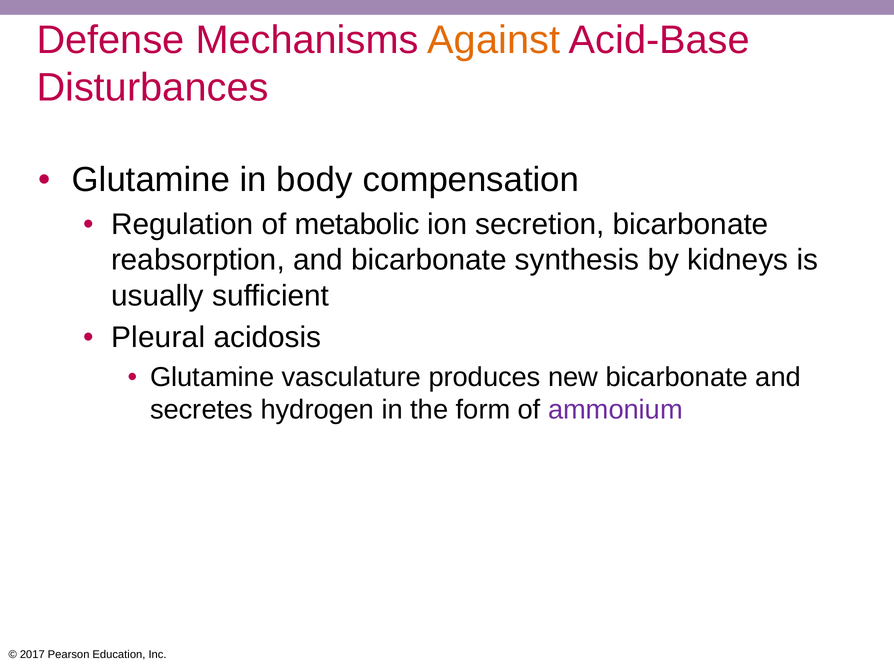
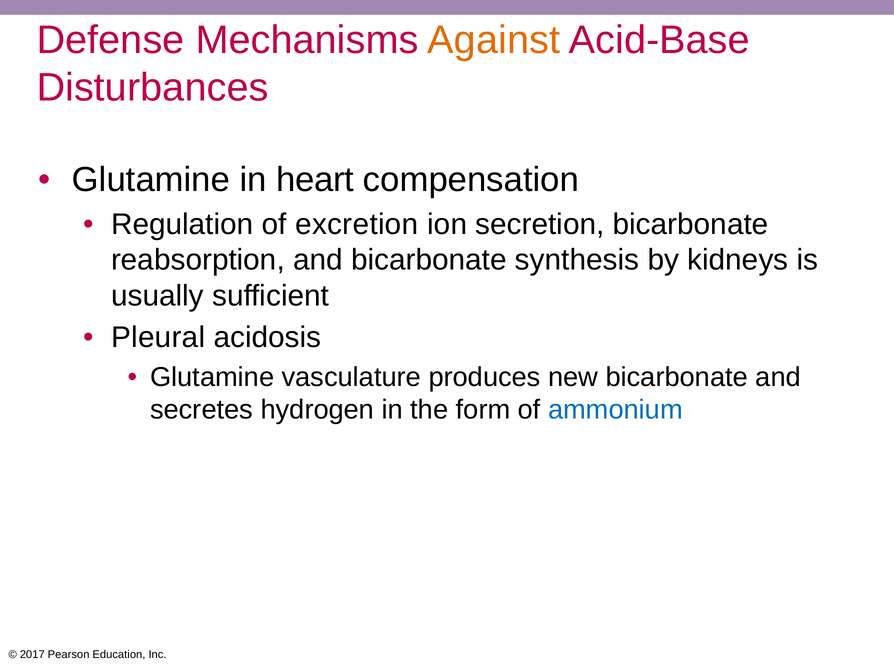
body: body -> heart
metabolic: metabolic -> excretion
ammonium colour: purple -> blue
